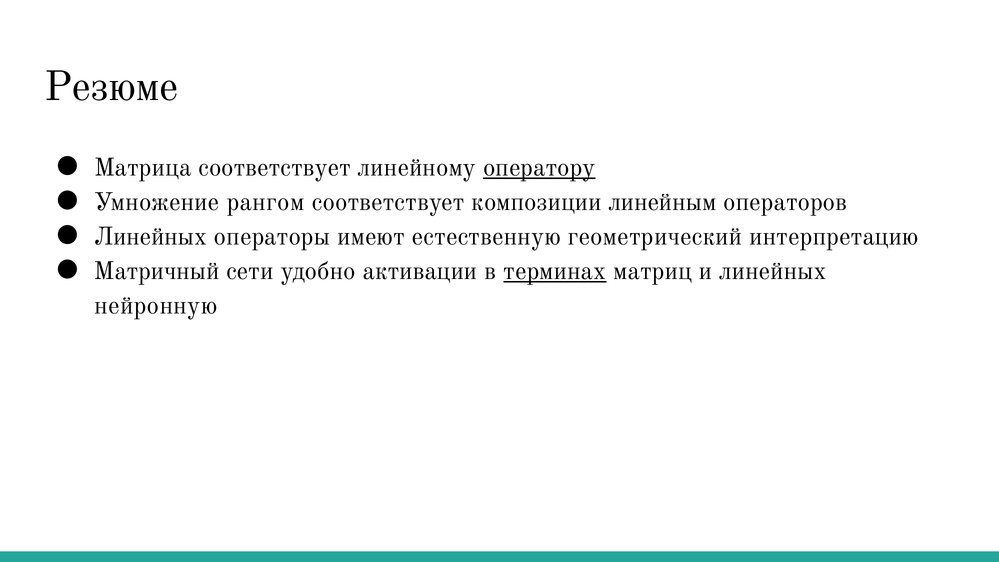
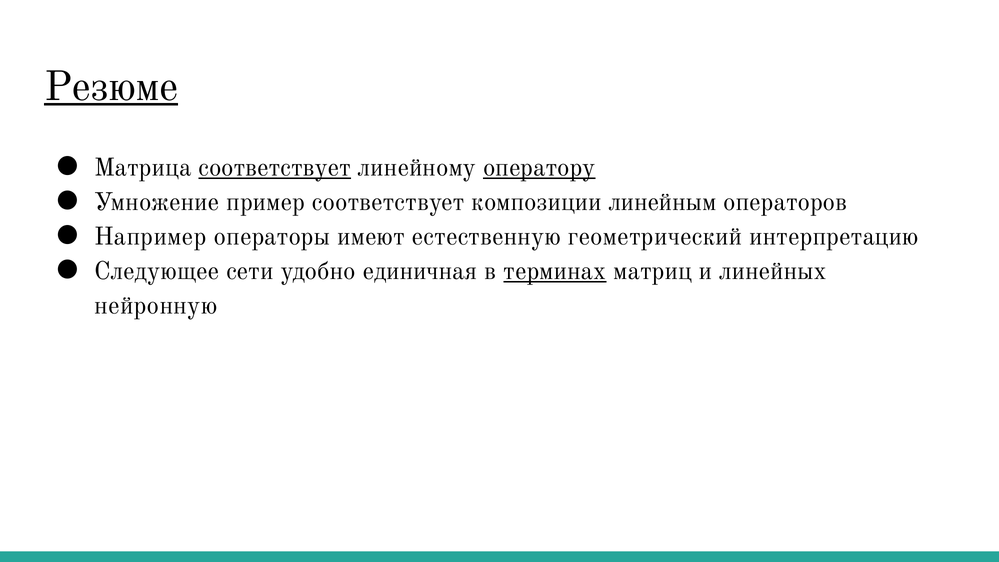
Резюме underline: none -> present
соответствует at (275, 168) underline: none -> present
рангом: рангом -> пример
Линейных at (151, 236): Линейных -> Например
Матричный: Матричный -> Следующее
активации: активации -> единичная
